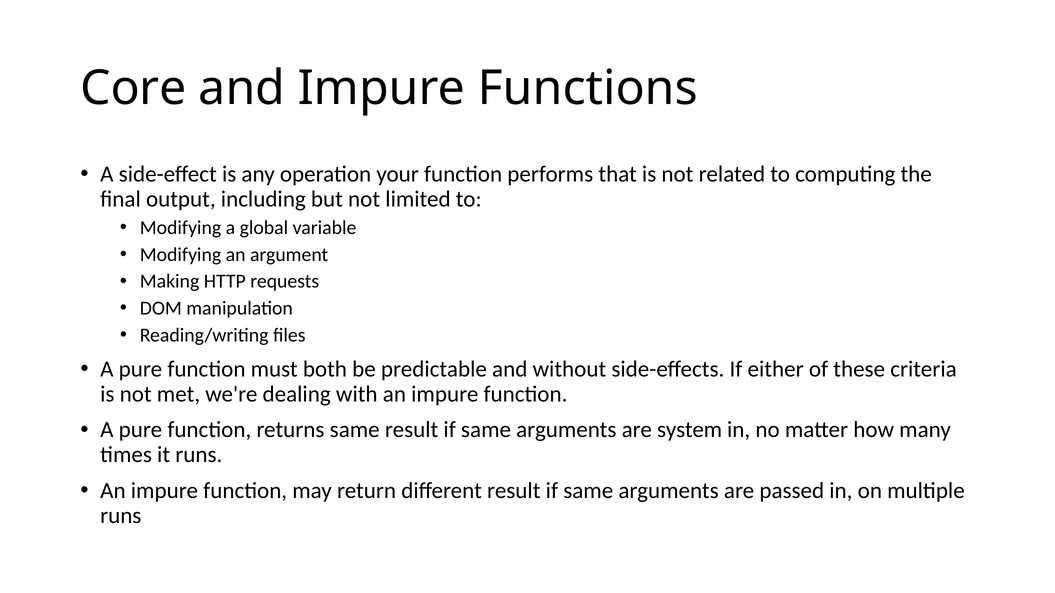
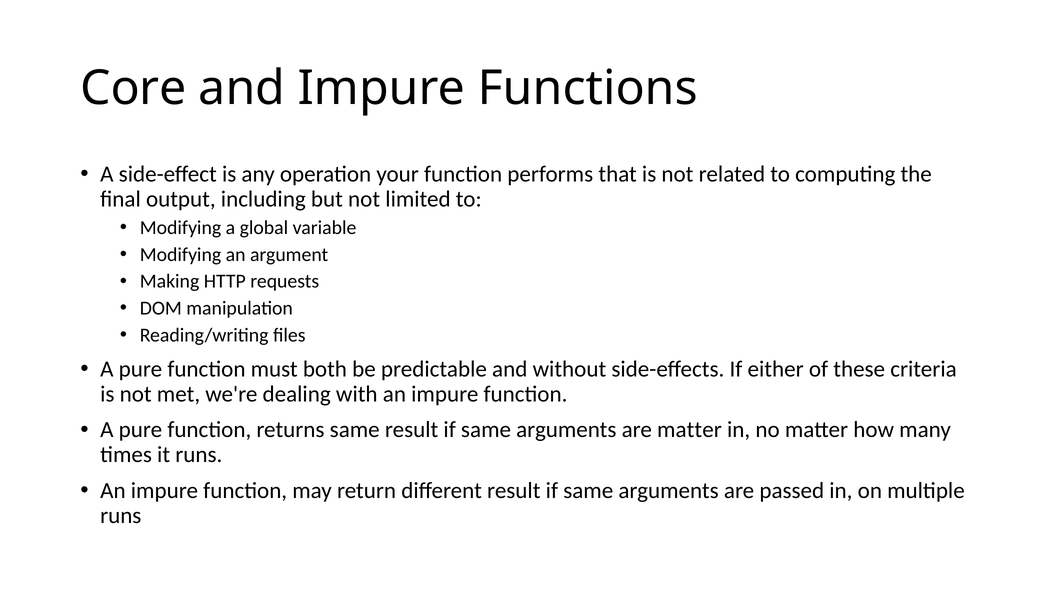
are system: system -> matter
